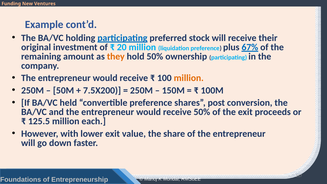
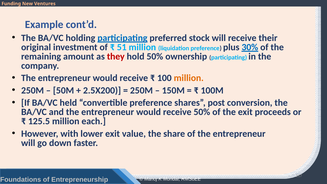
20: 20 -> 51
67%: 67% -> 30%
they colour: orange -> red
7.5X200: 7.5X200 -> 2.5X200
